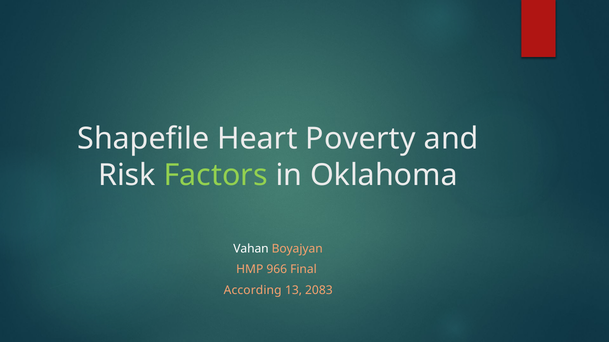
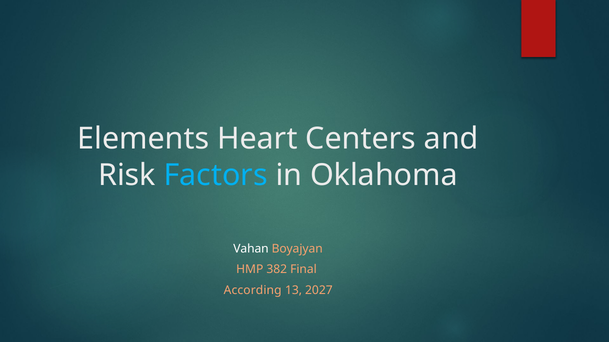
Shapefile: Shapefile -> Elements
Poverty: Poverty -> Centers
Factors colour: light green -> light blue
966: 966 -> 382
2083: 2083 -> 2027
